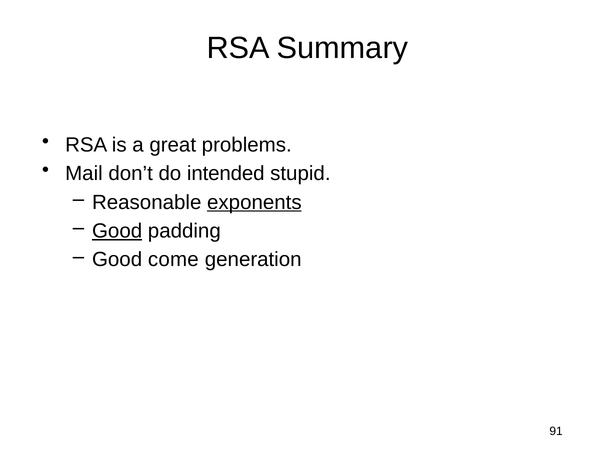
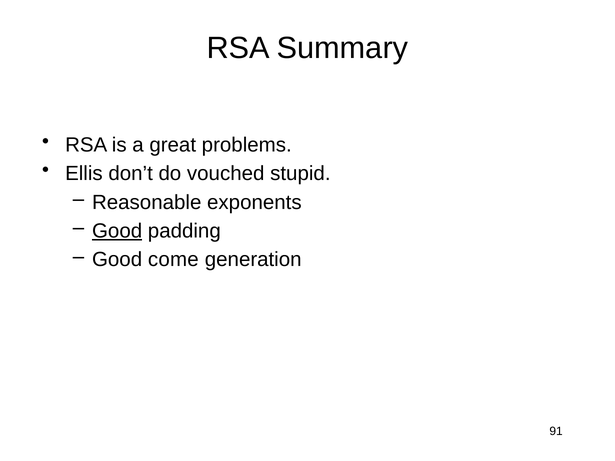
Mail: Mail -> Ellis
intended: intended -> vouched
exponents underline: present -> none
